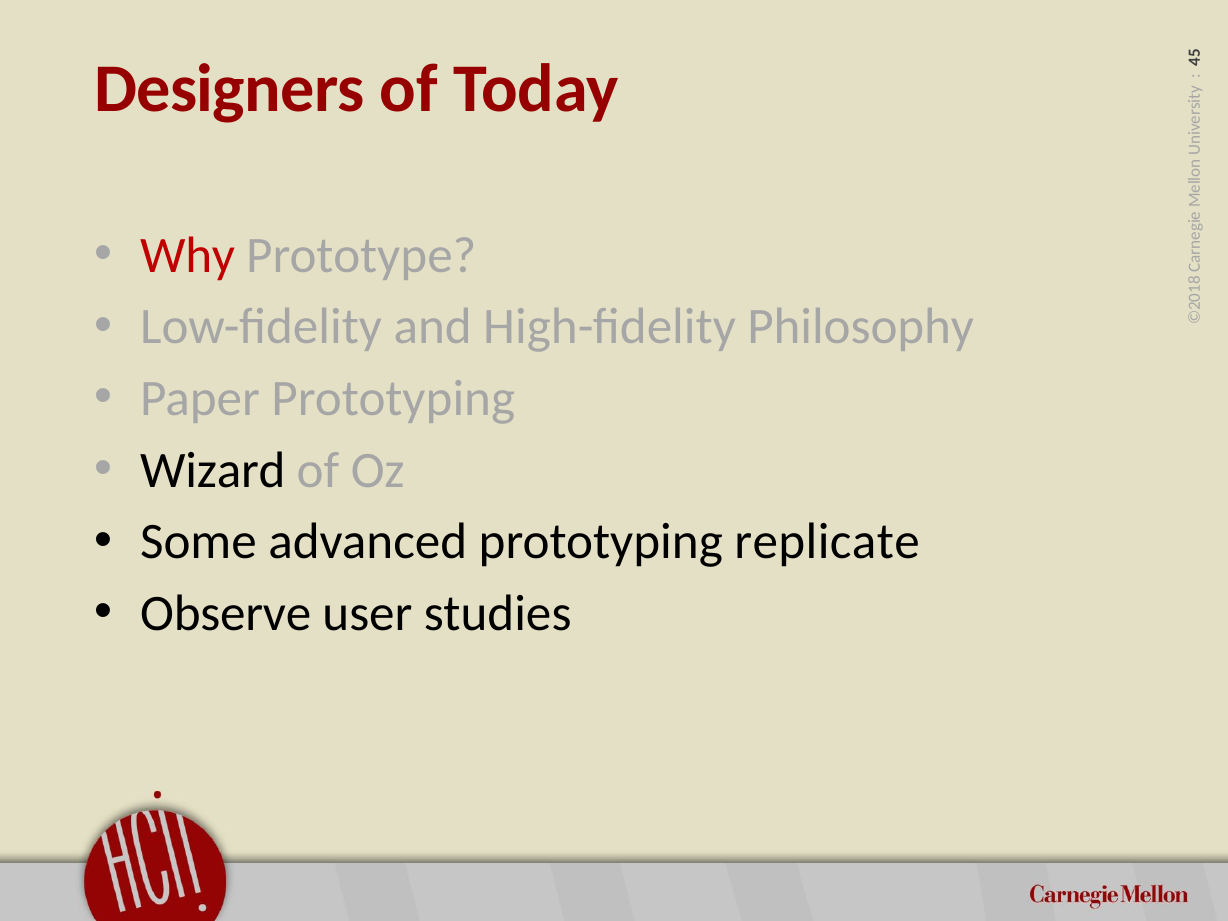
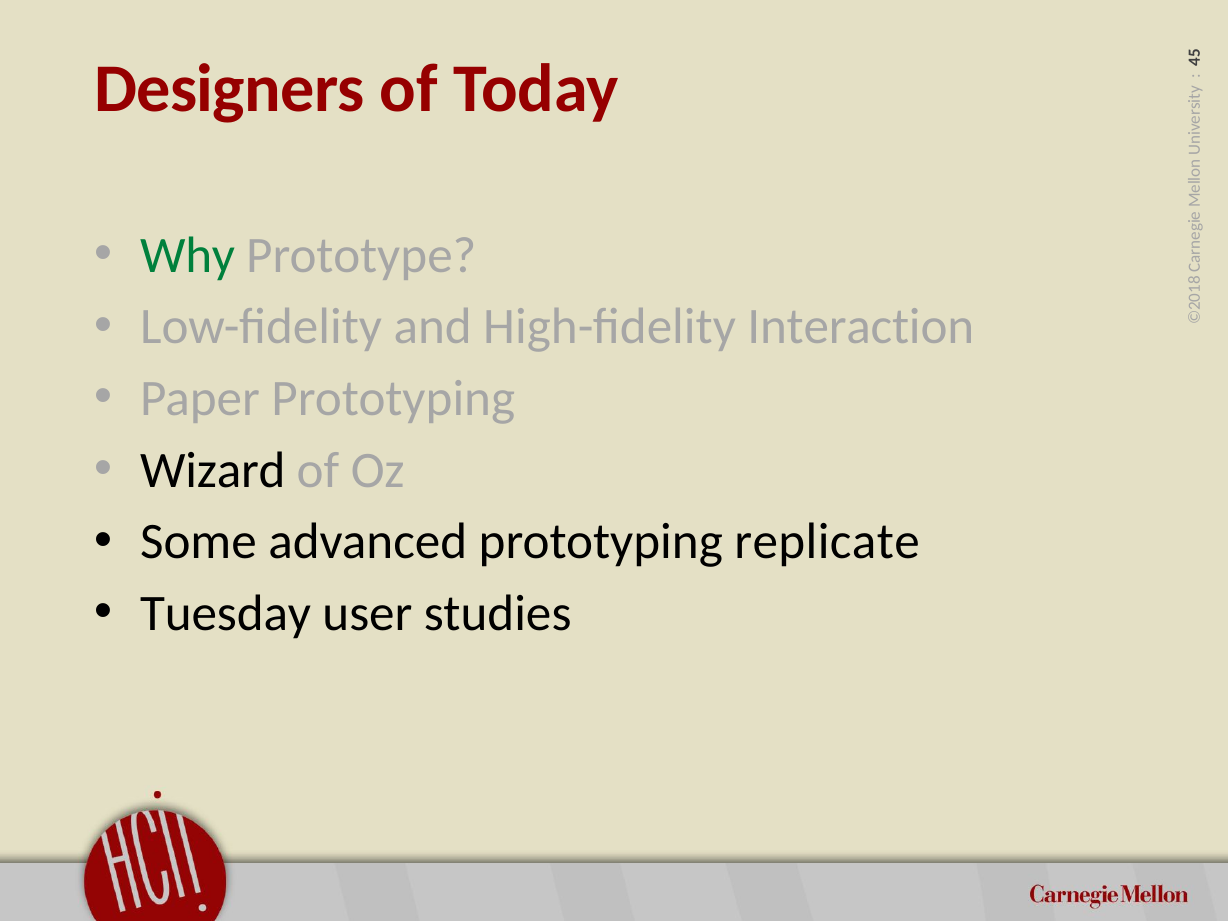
Why colour: red -> green
Philosophy: Philosophy -> Interaction
Observe: Observe -> Tuesday
